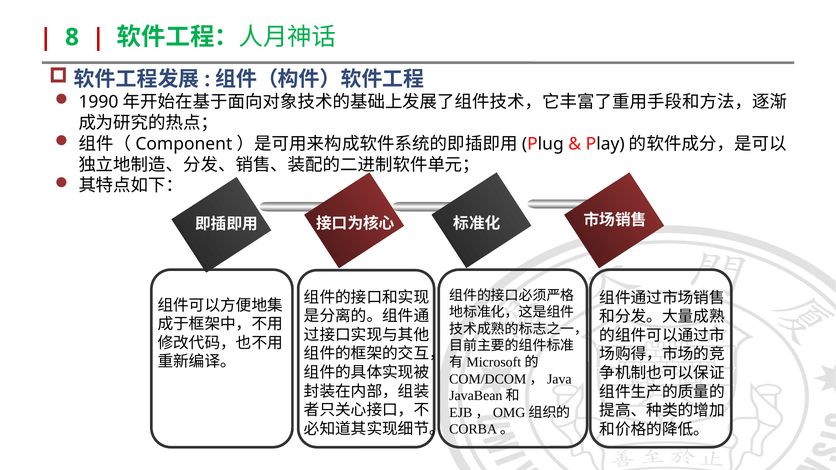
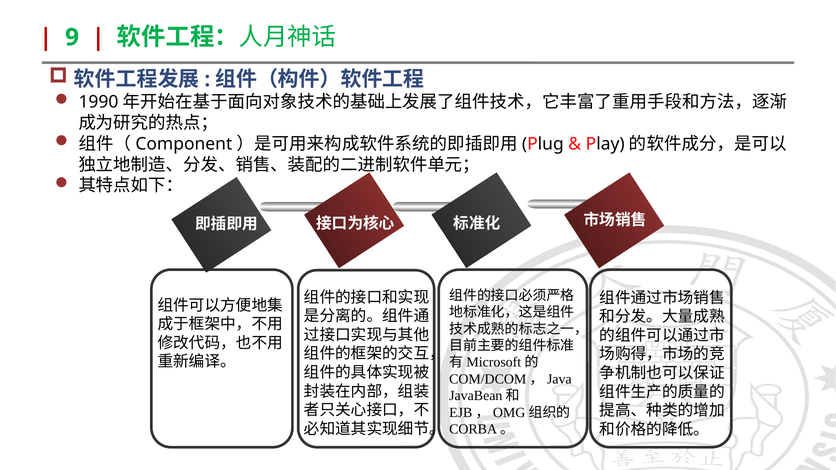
8: 8 -> 9
